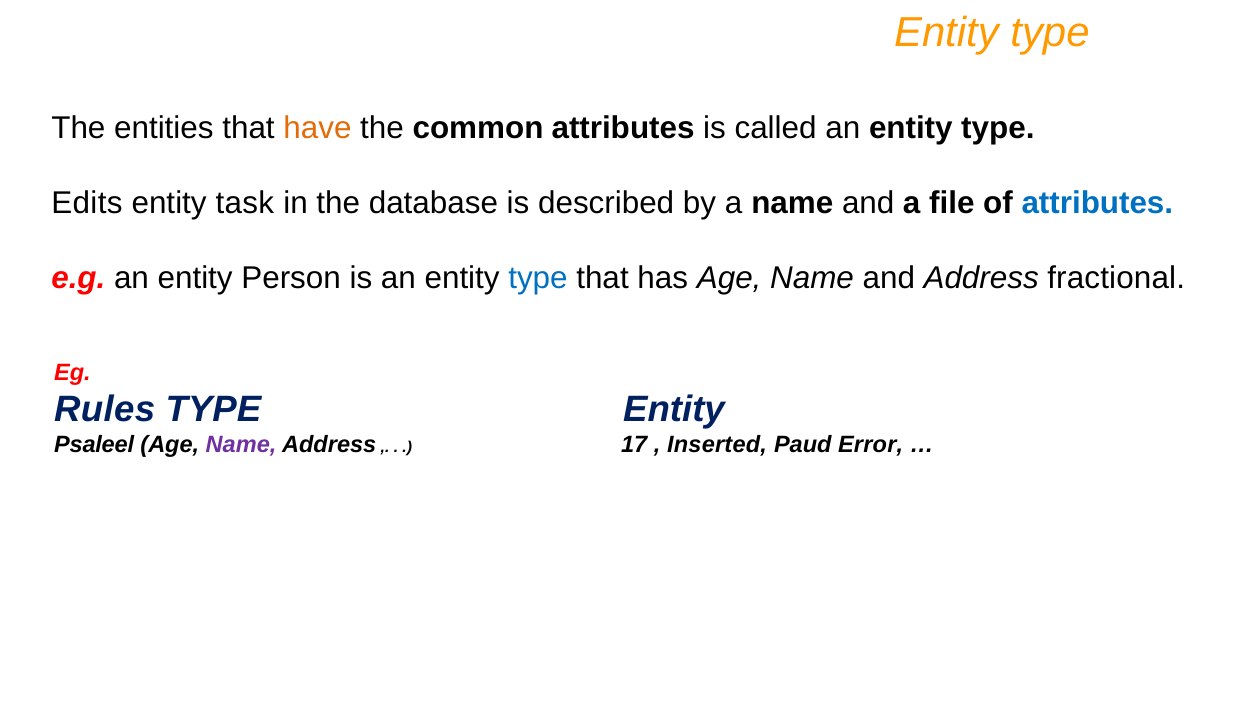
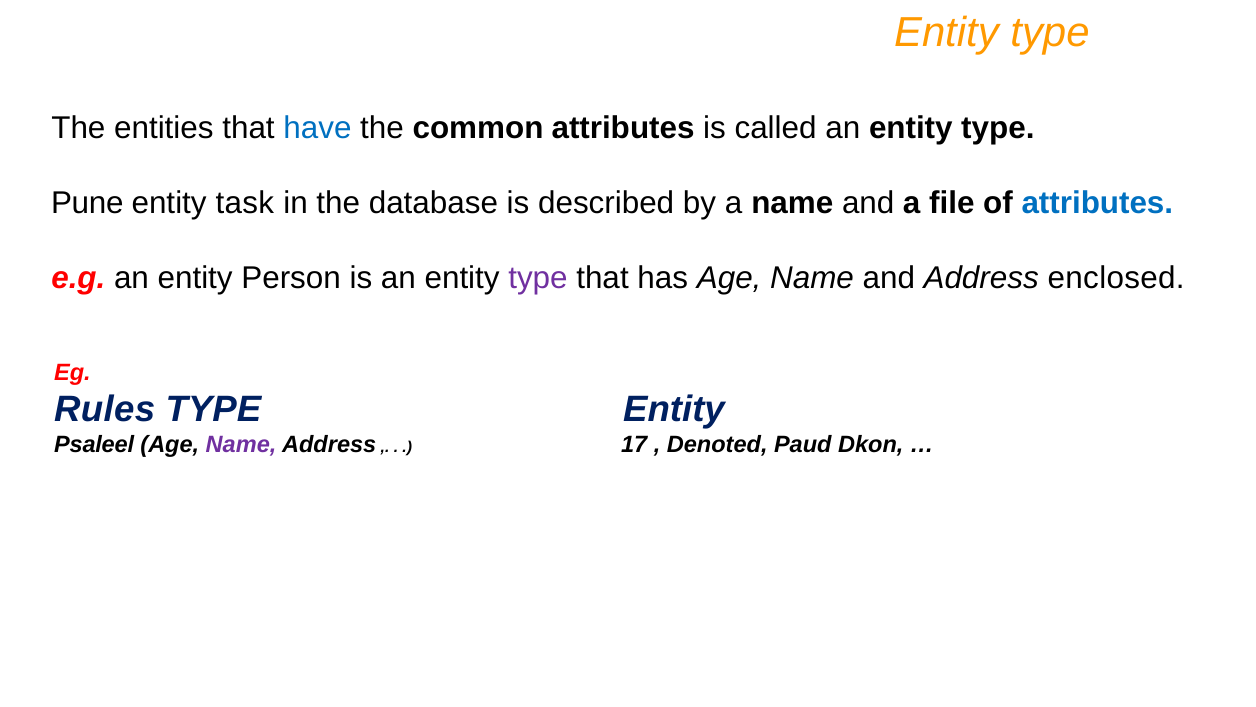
have colour: orange -> blue
Edits: Edits -> Pune
type at (538, 278) colour: blue -> purple
fractional: fractional -> enclosed
Inserted: Inserted -> Denoted
Error: Error -> Dkon
